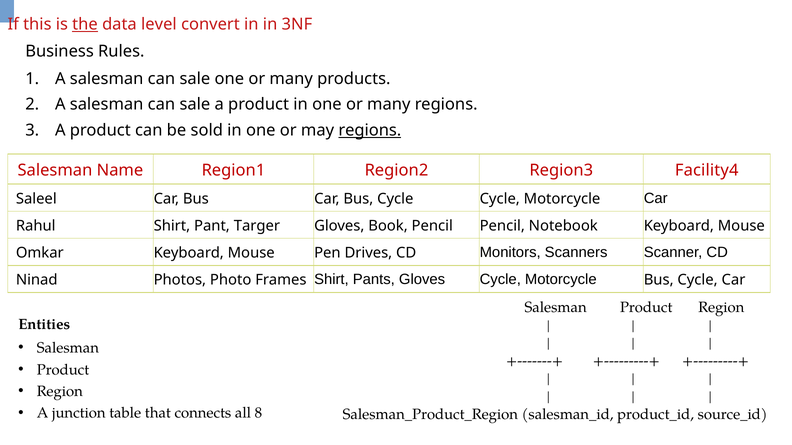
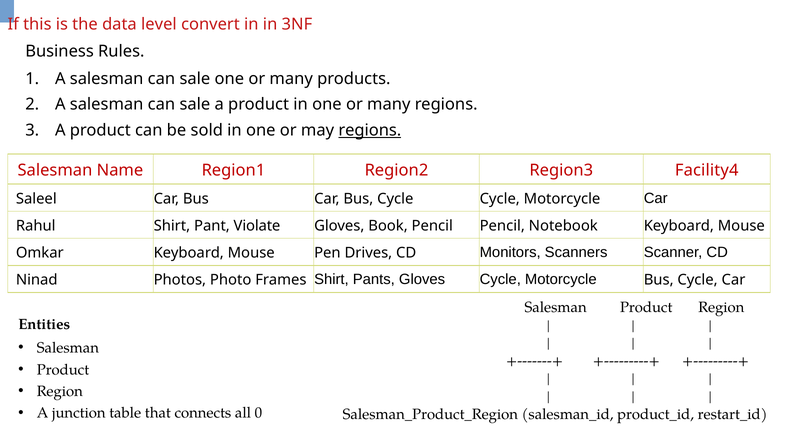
the underline: present -> none
Targer: Targer -> Violate
8: 8 -> 0
source_id: source_id -> restart_id
